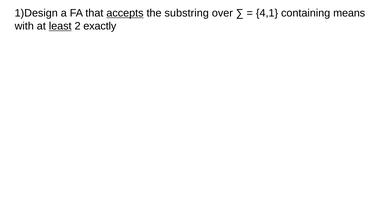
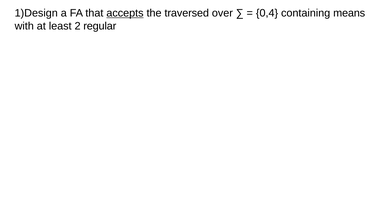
substring: substring -> traversed
4,1: 4,1 -> 0,4
least underline: present -> none
exactly: exactly -> regular
